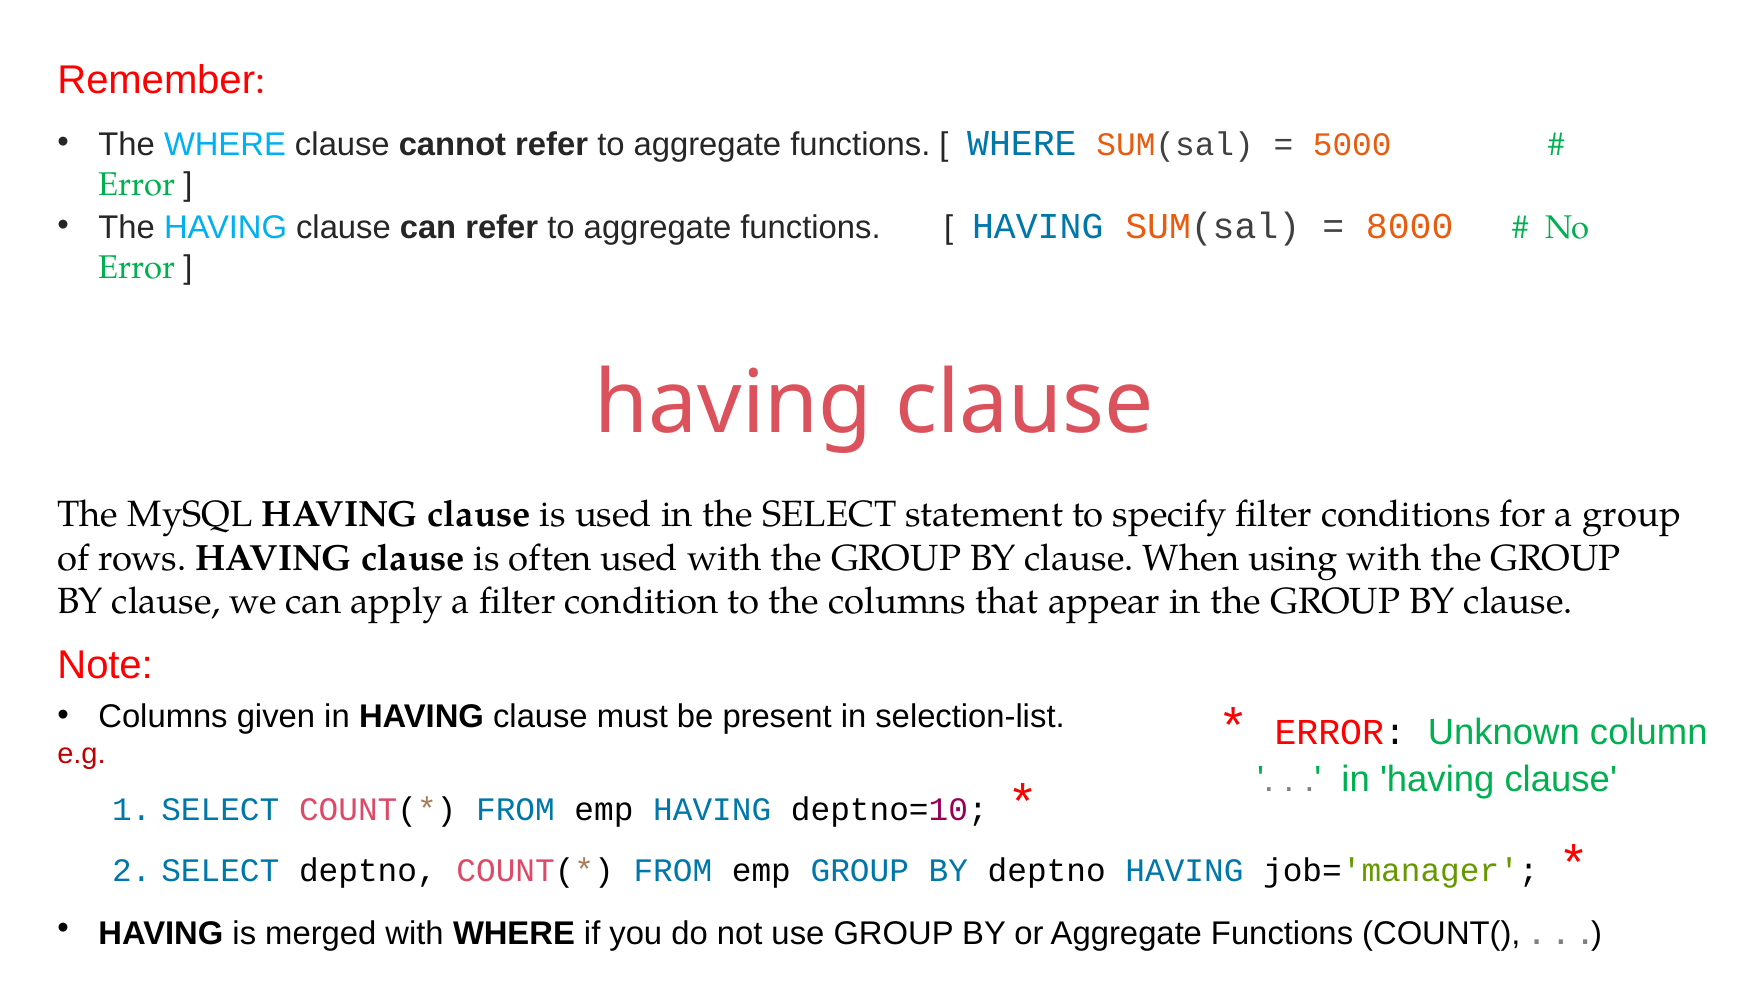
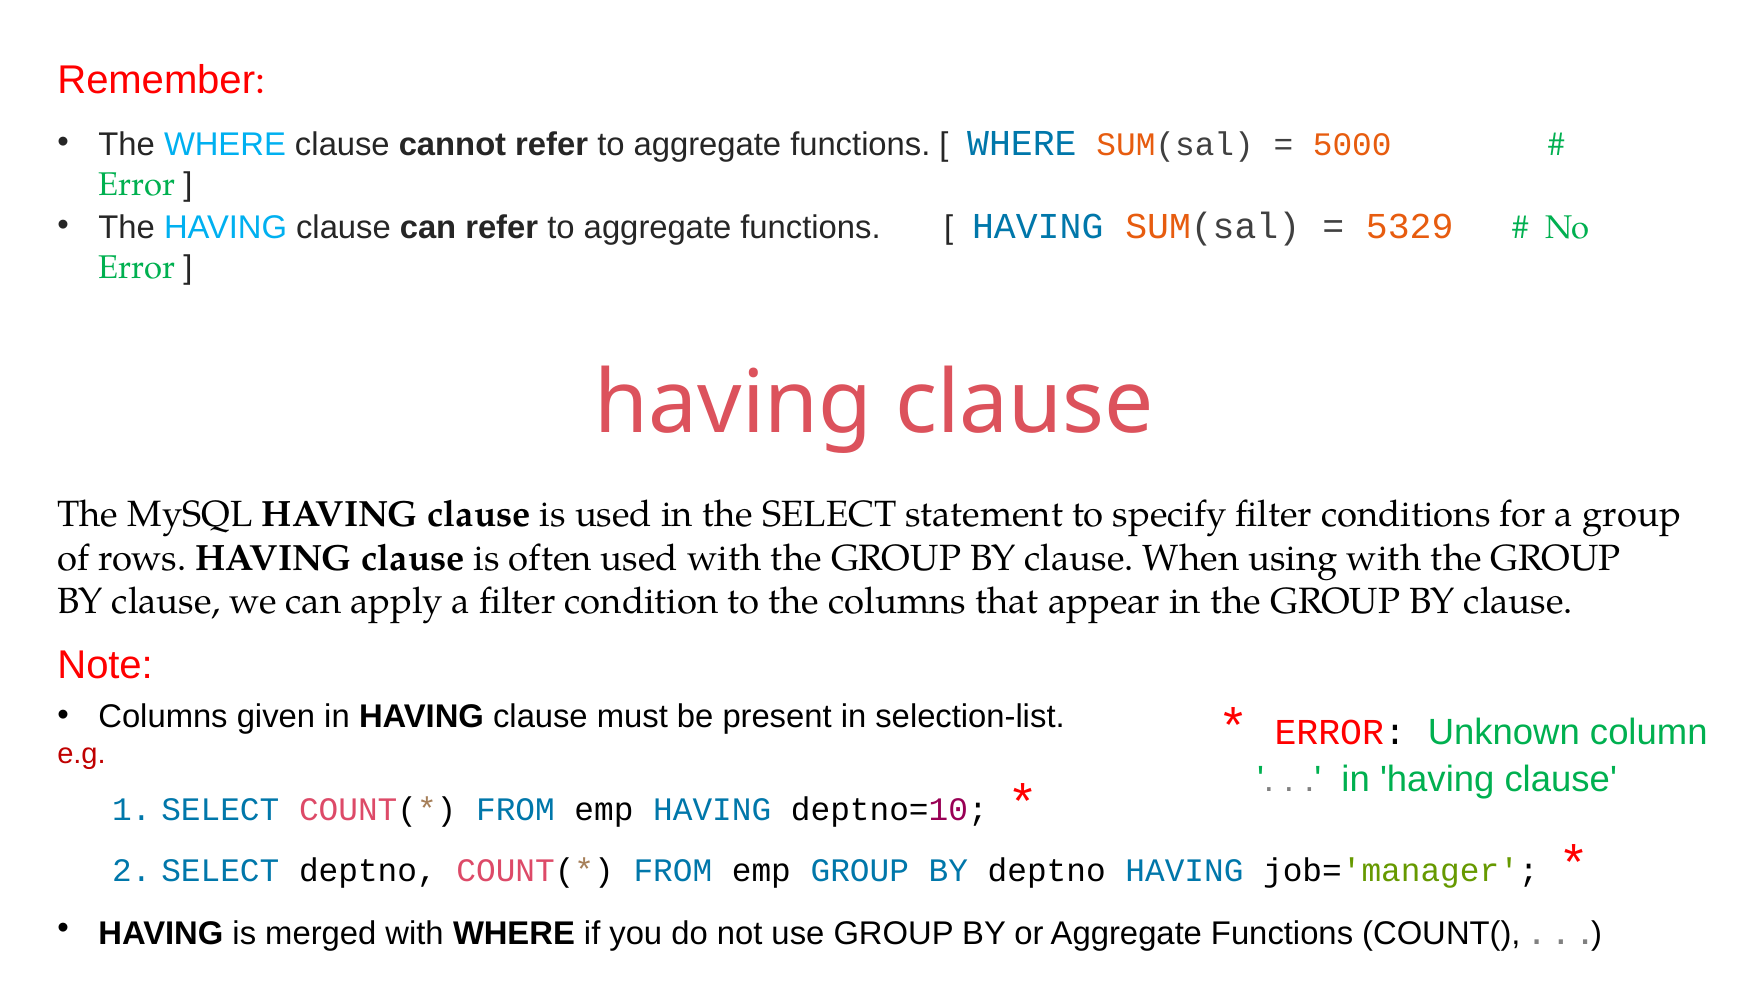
8000: 8000 -> 5329
